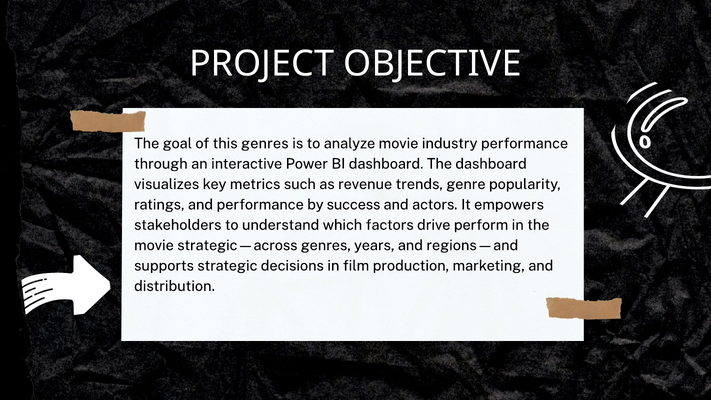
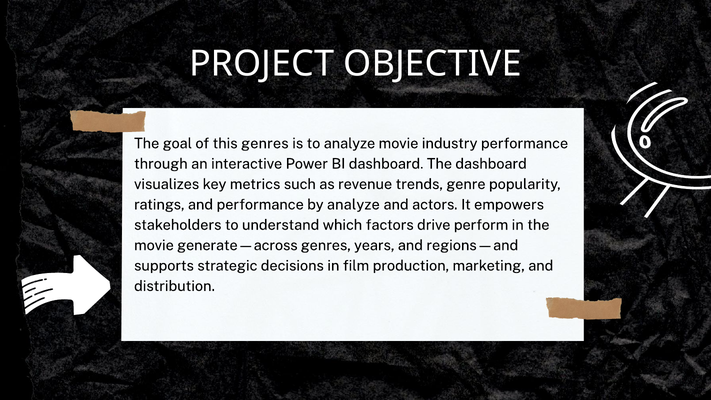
by success: success -> analyze
strategic—across: strategic—across -> generate—across
